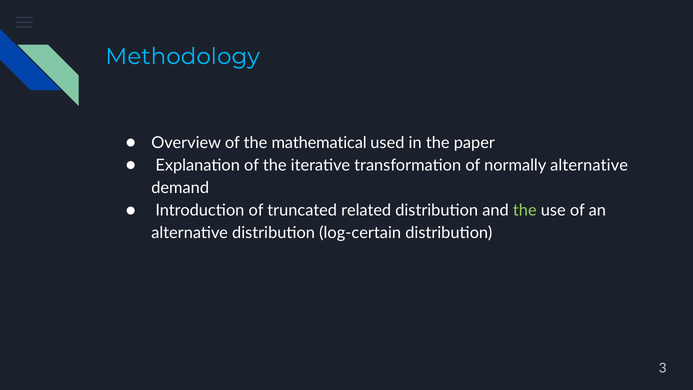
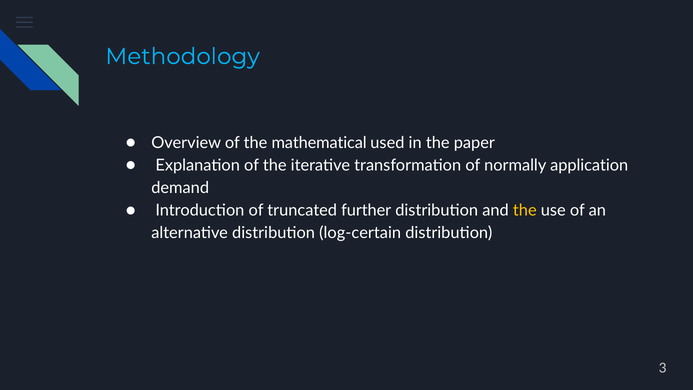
normally alternative: alternative -> application
related: related -> further
the at (525, 210) colour: light green -> yellow
